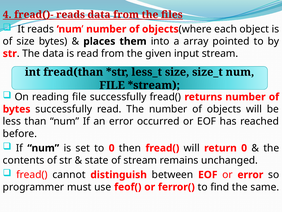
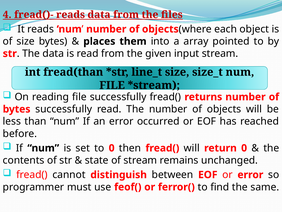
less_t: less_t -> line_t
